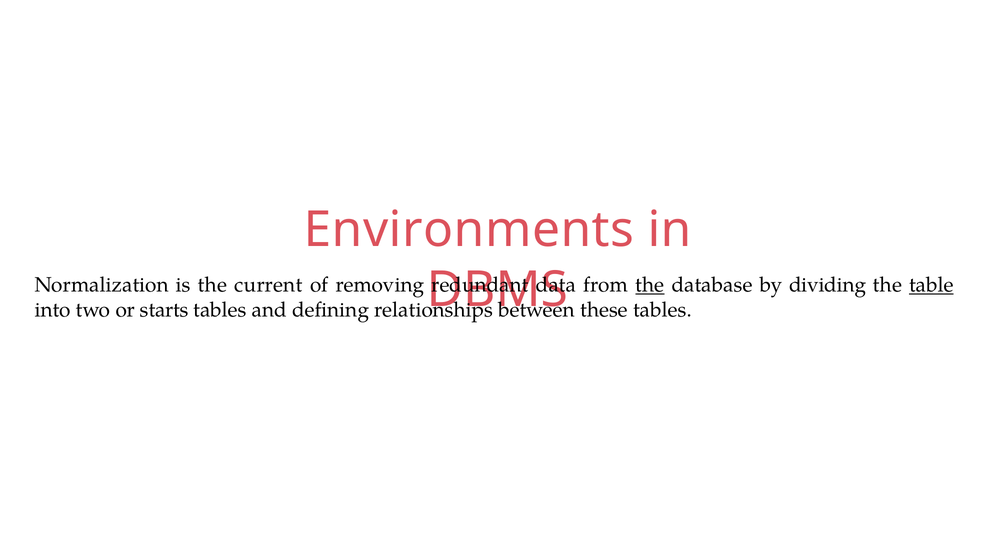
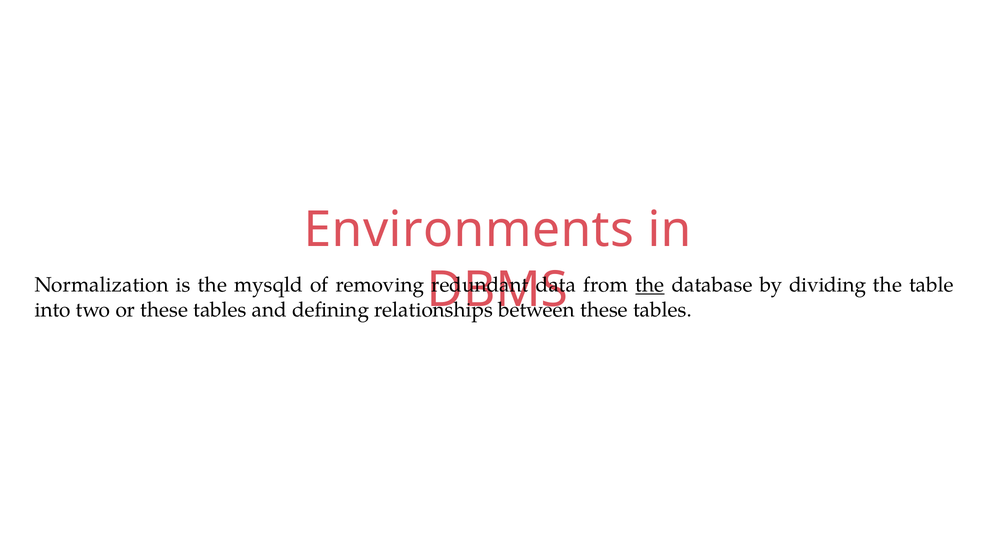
current: current -> mysqld
table underline: present -> none
or starts: starts -> these
